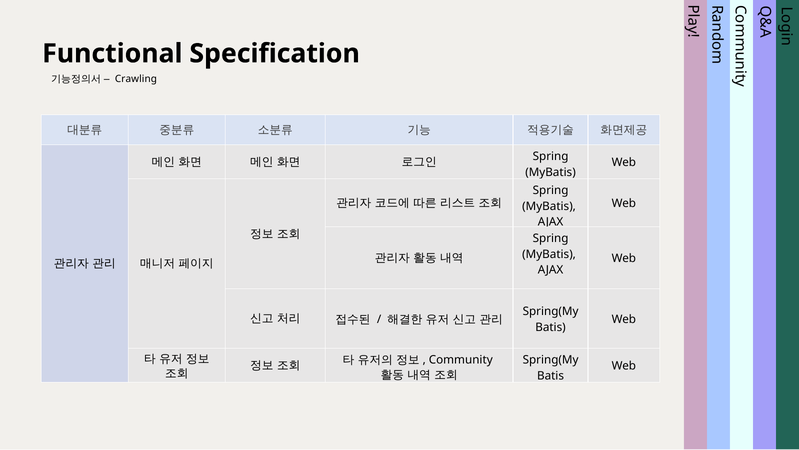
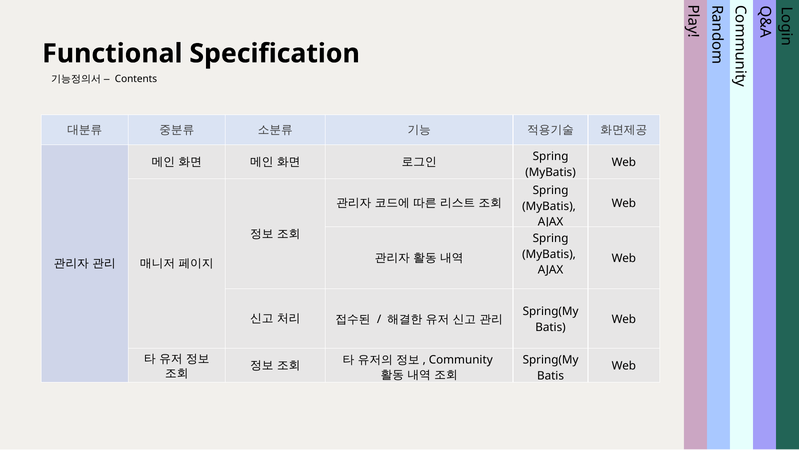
Crawling: Crawling -> Contents
